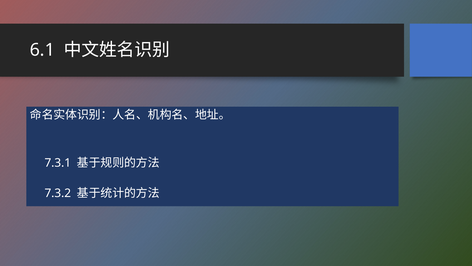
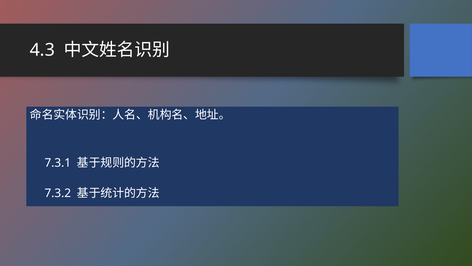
6.1: 6.1 -> 4.3
